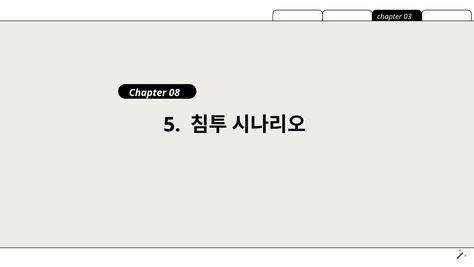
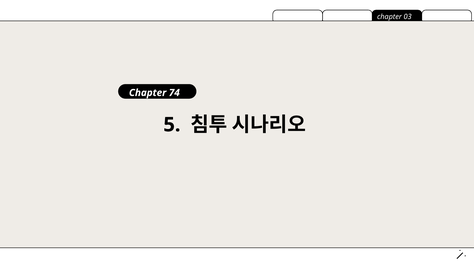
08: 08 -> 74
